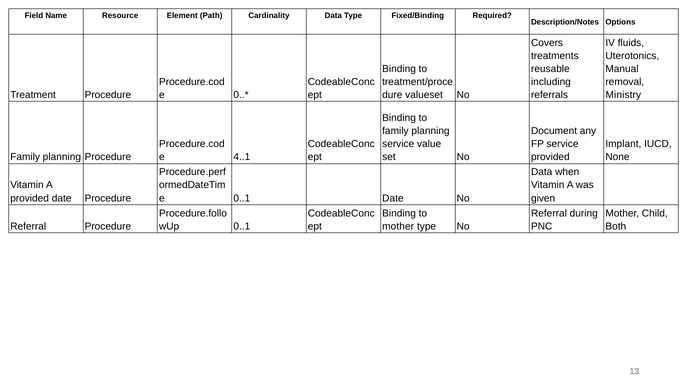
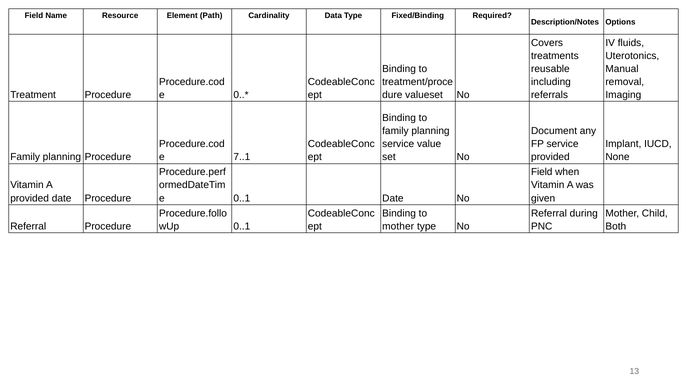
Ministry: Ministry -> Imaging
4..1: 4..1 -> 7..1
Data at (542, 172): Data -> Field
